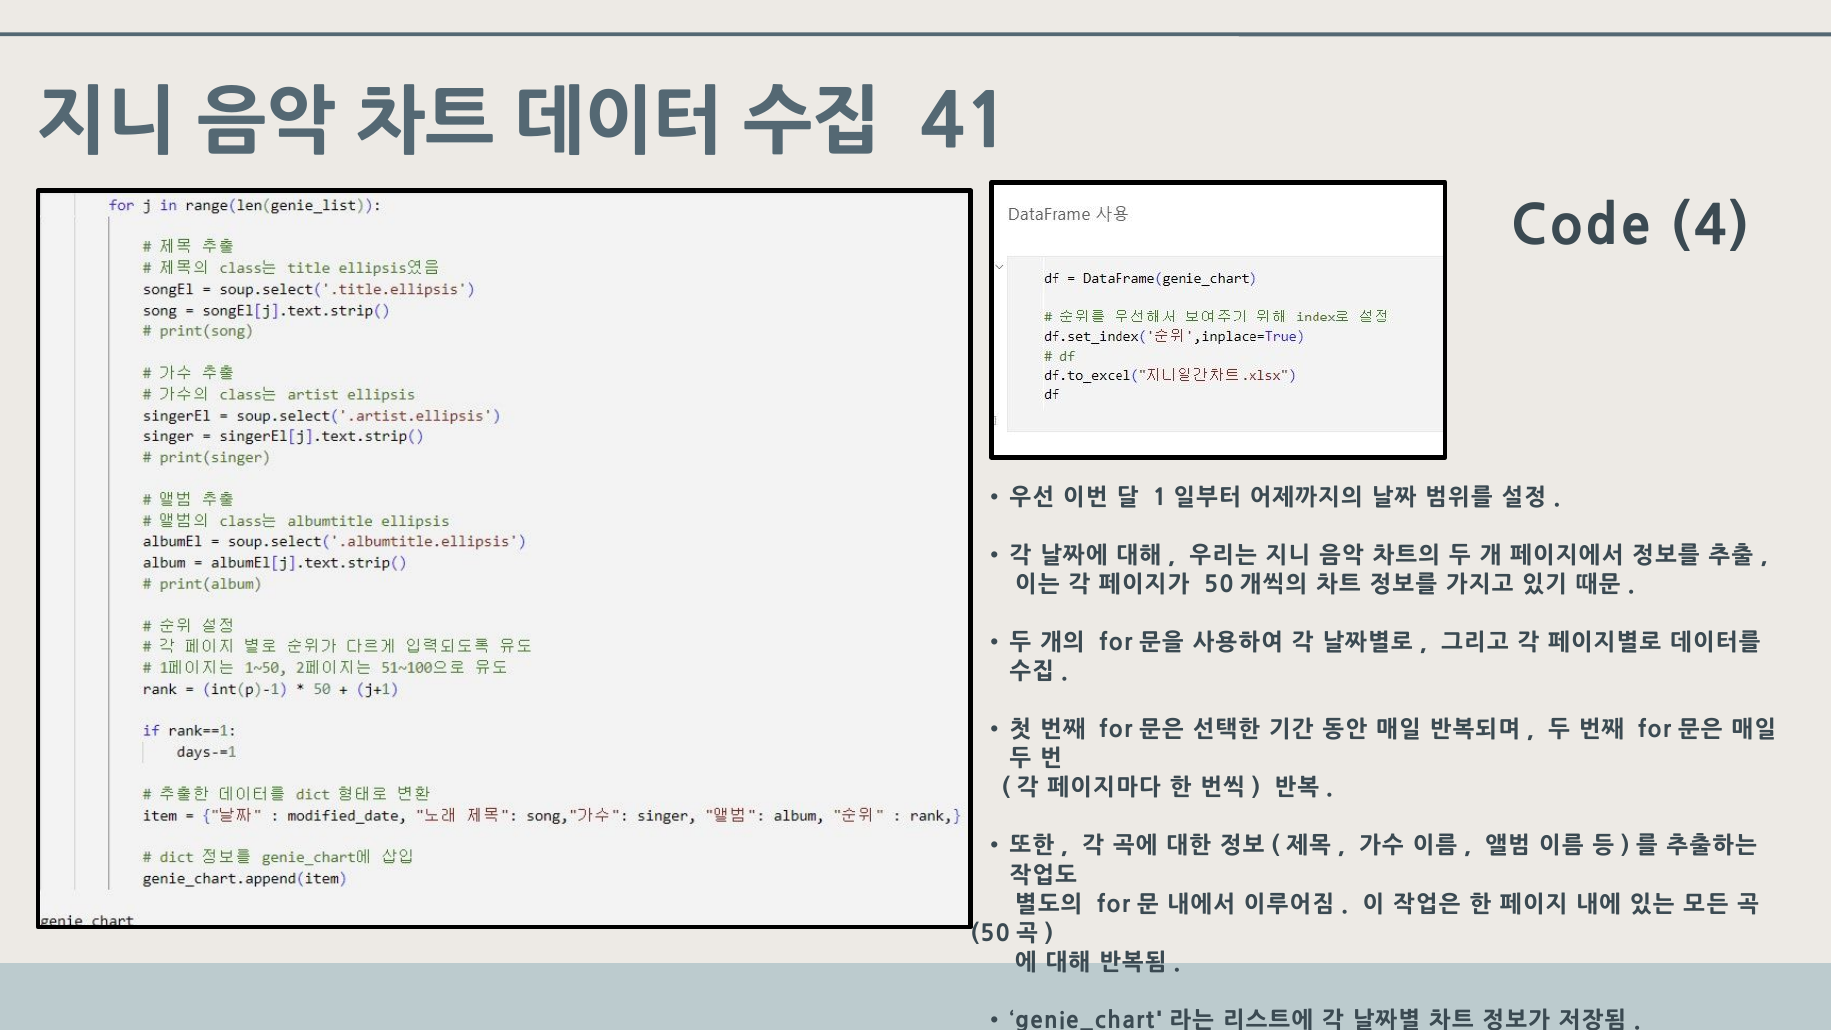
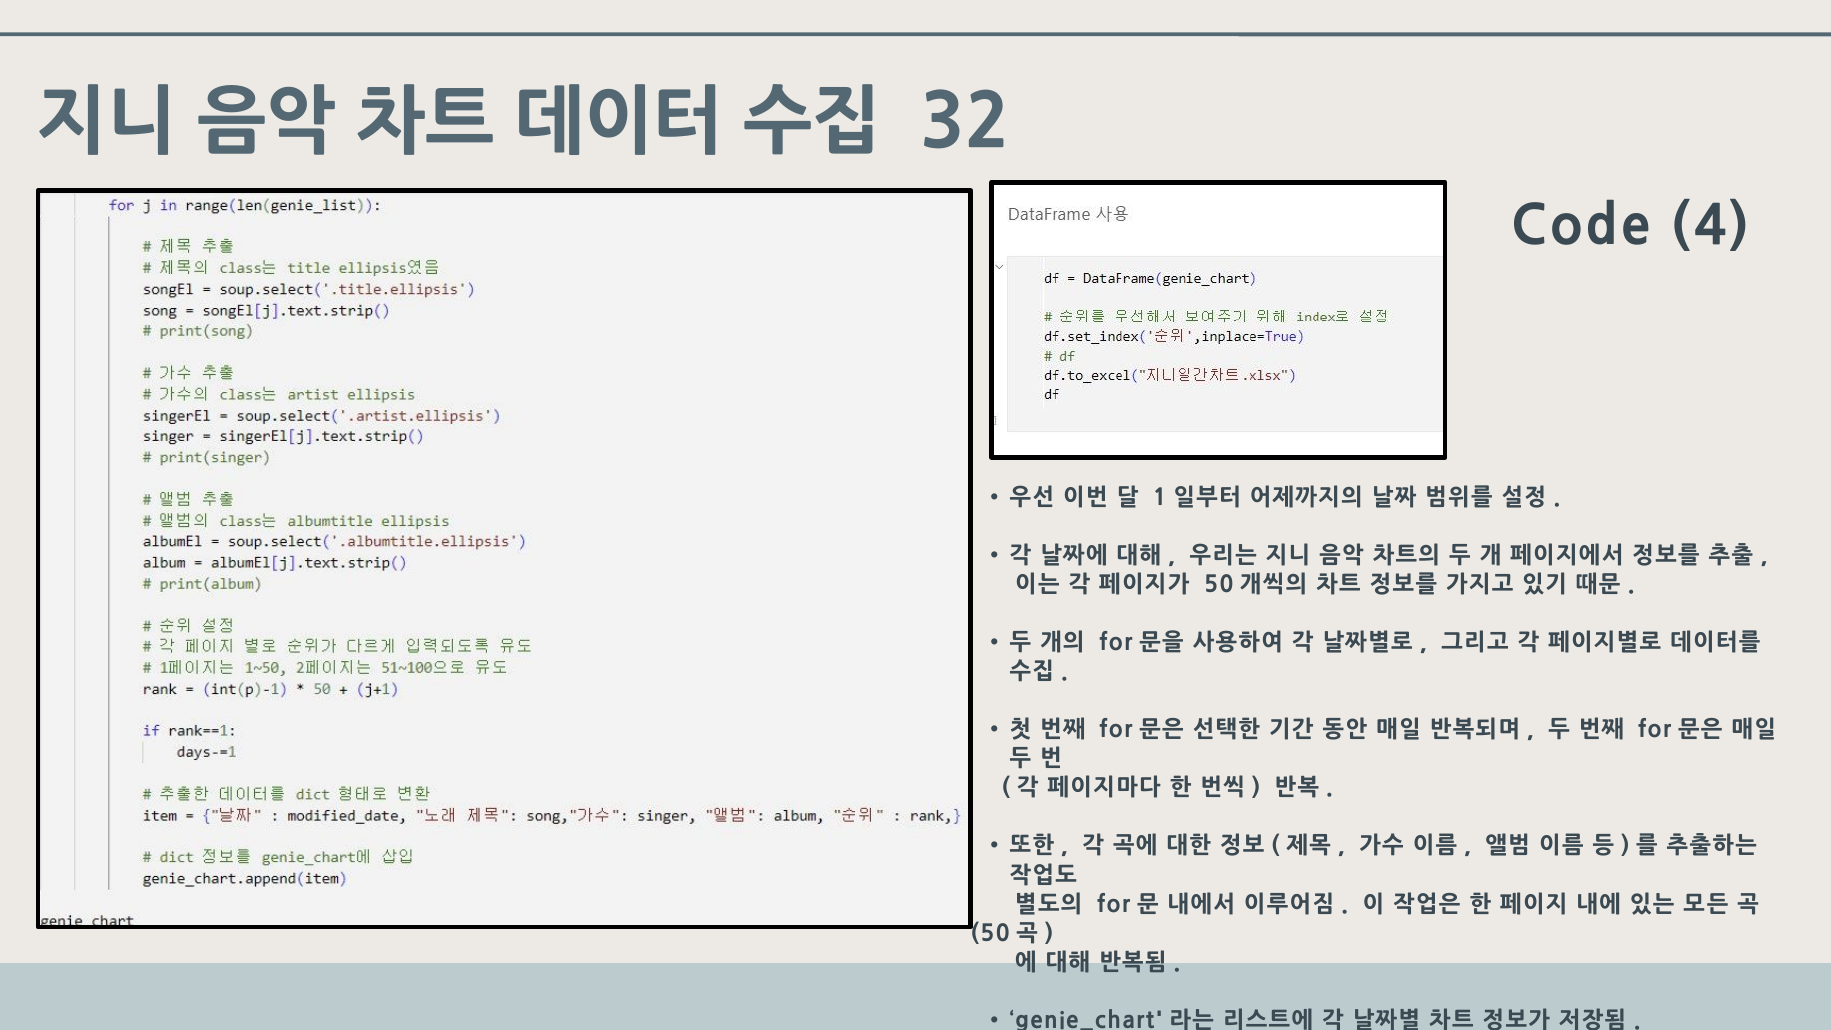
41: 41 -> 32
